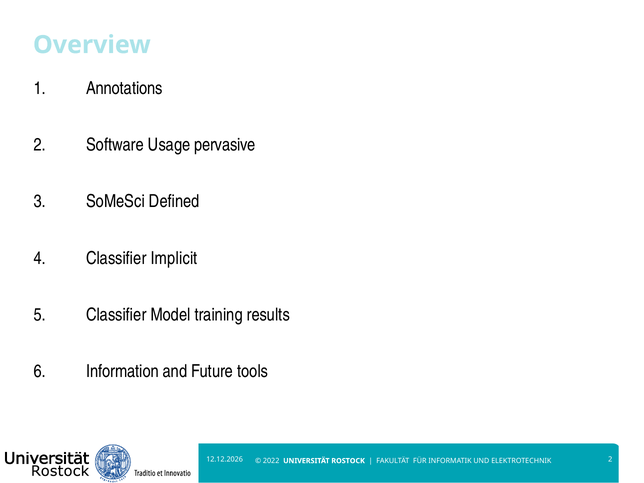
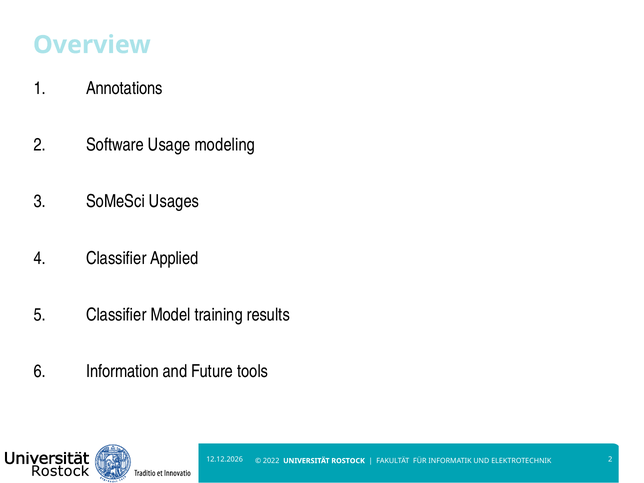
pervasive: pervasive -> modeling
Defined: Defined -> Usages
Implicit: Implicit -> Applied
